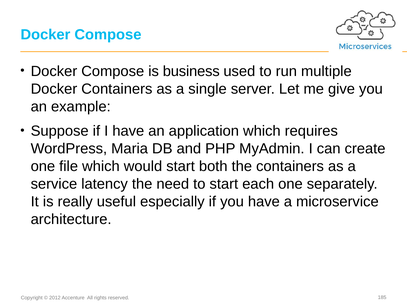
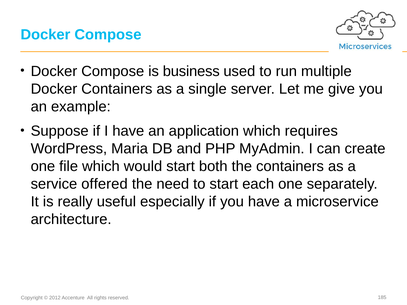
latency: latency -> offered
